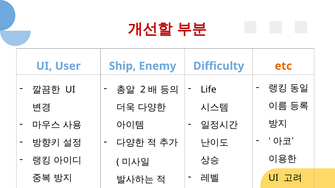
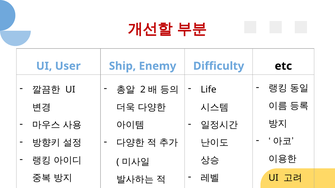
etc colour: orange -> black
